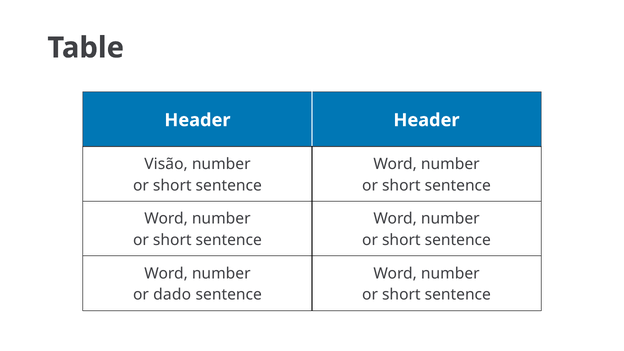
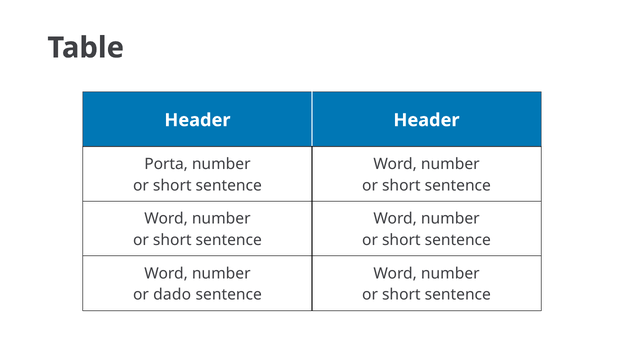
Visão: Visão -> Porta
